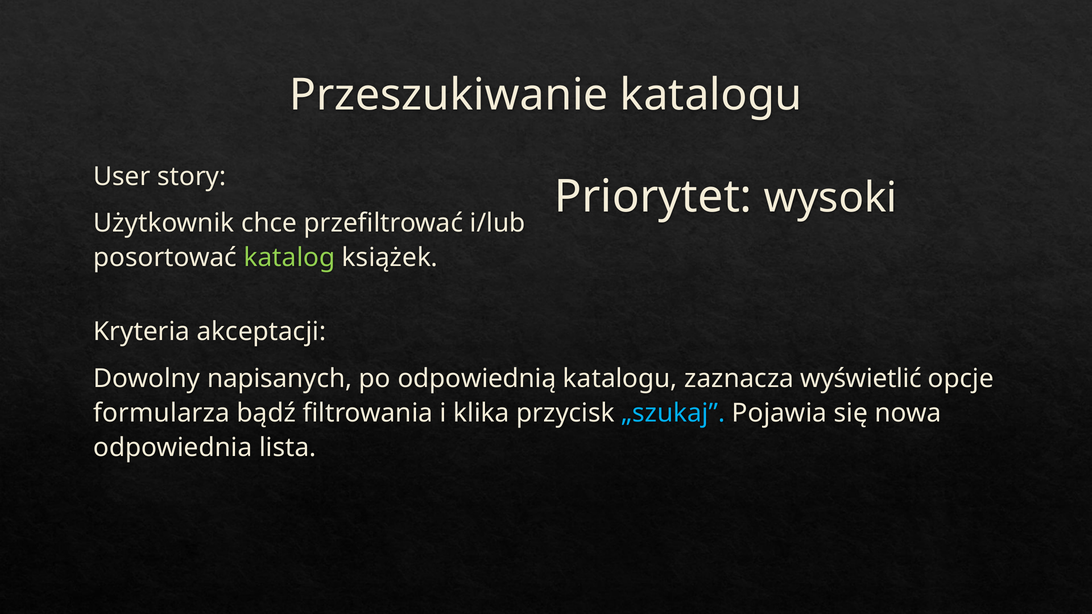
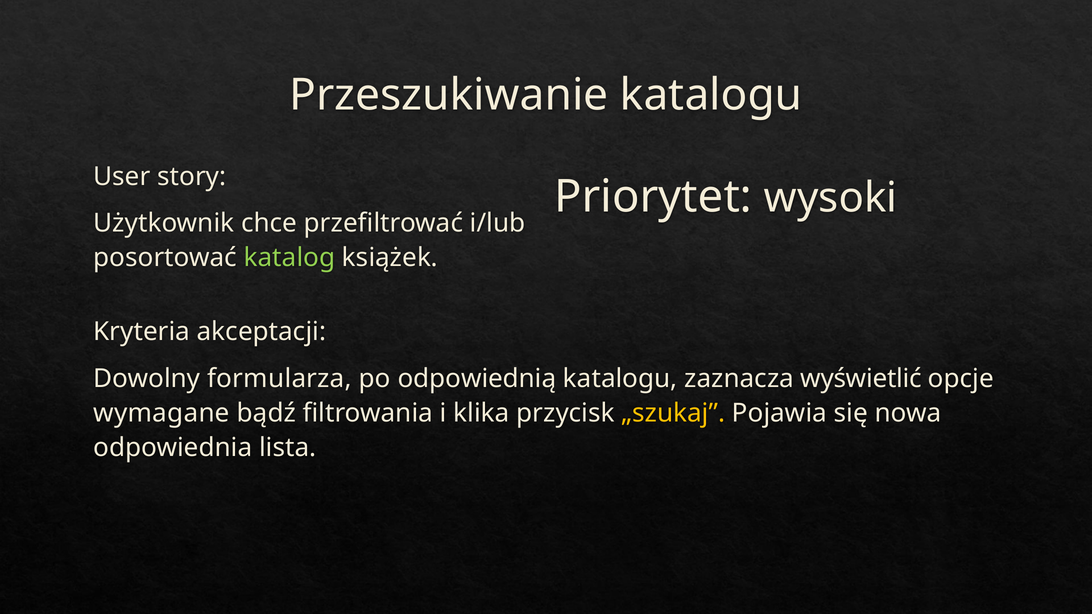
napisanych: napisanych -> formularza
formularza: formularza -> wymagane
„szukaj colour: light blue -> yellow
